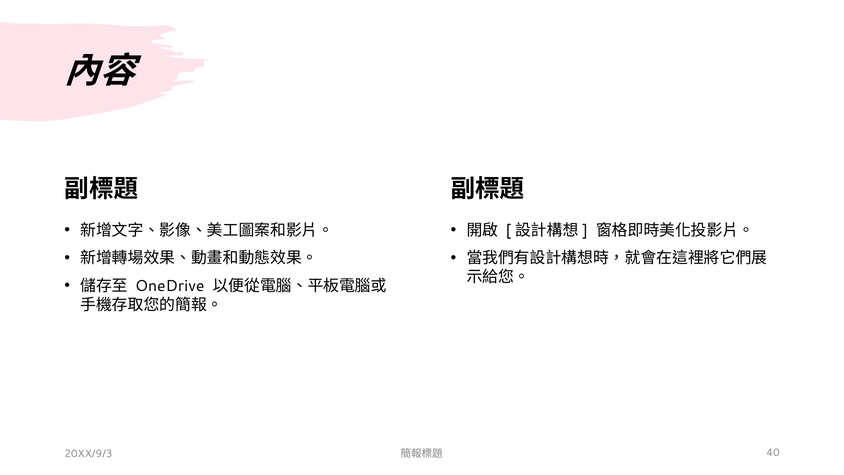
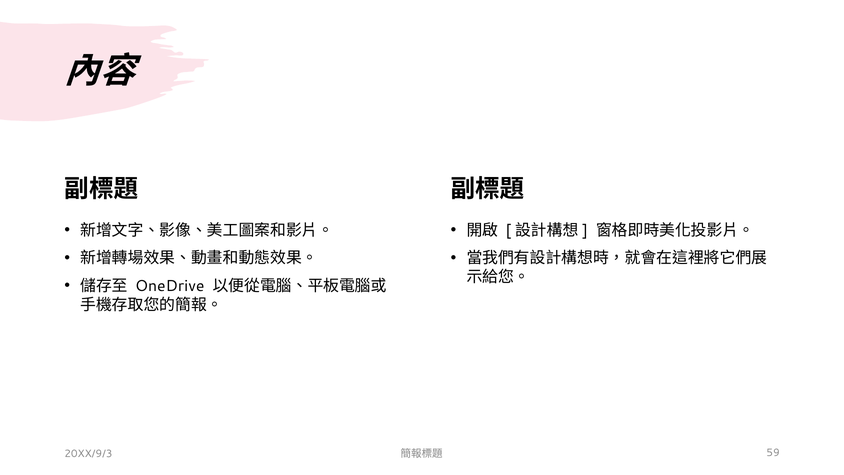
40: 40 -> 59
